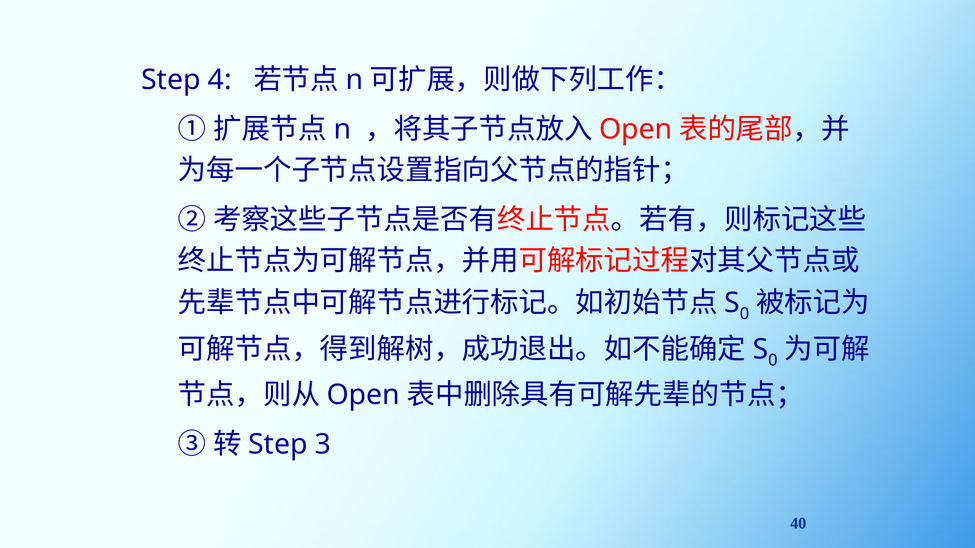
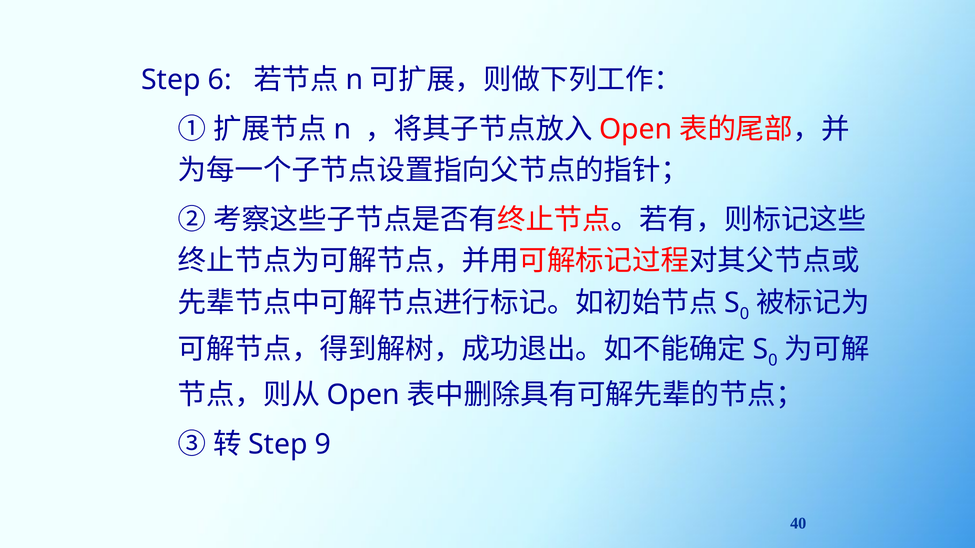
4: 4 -> 6
3: 3 -> 9
